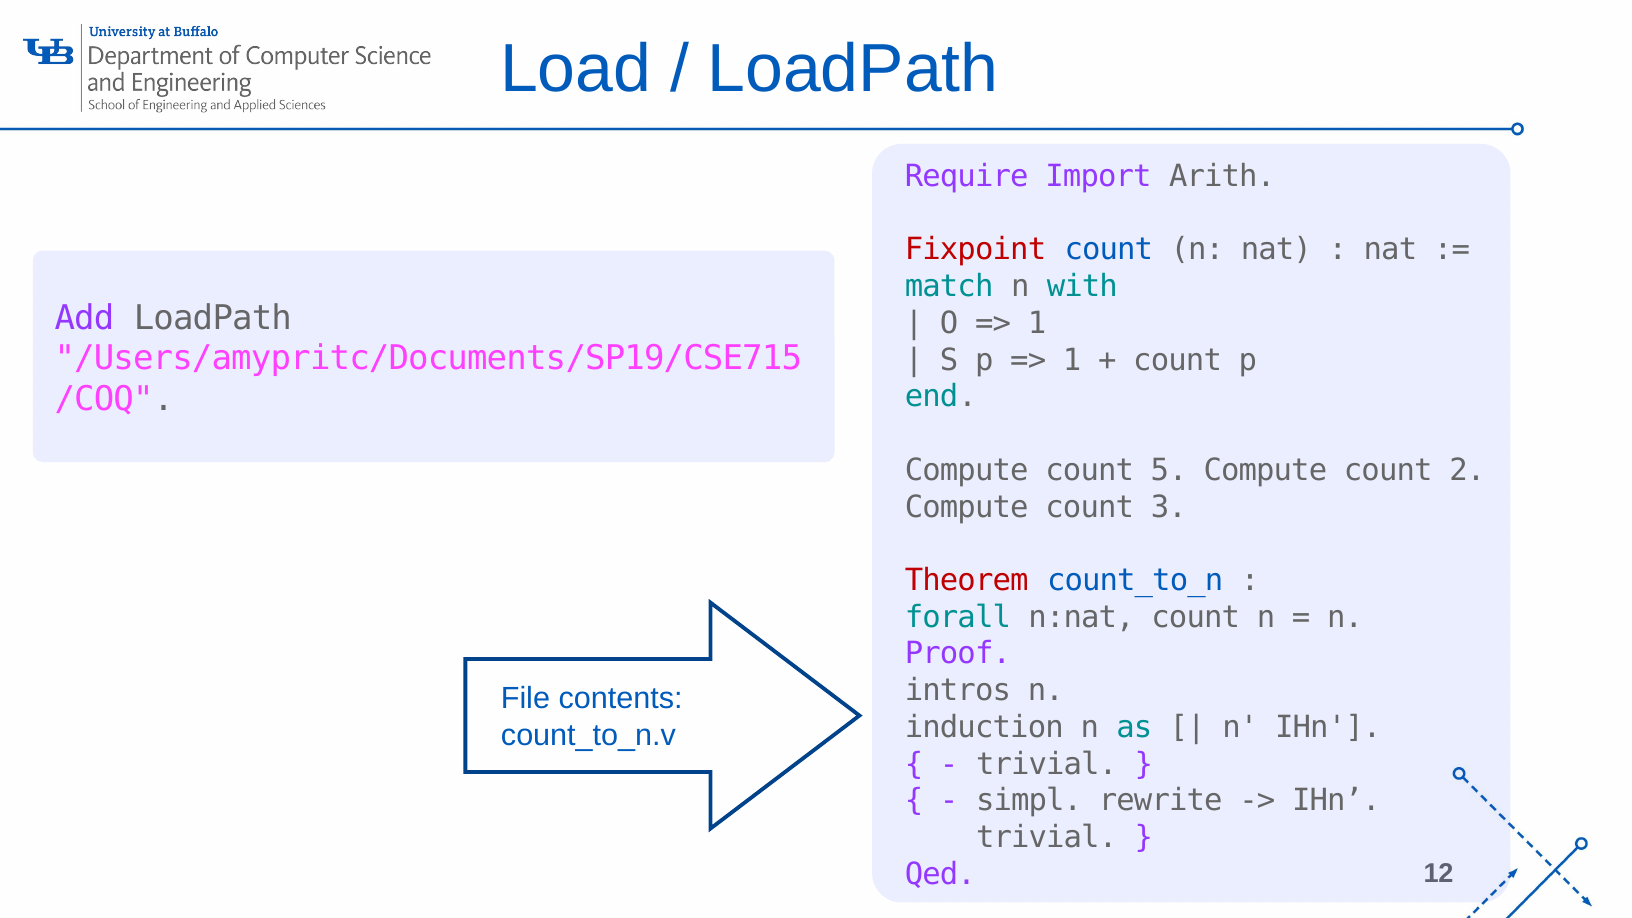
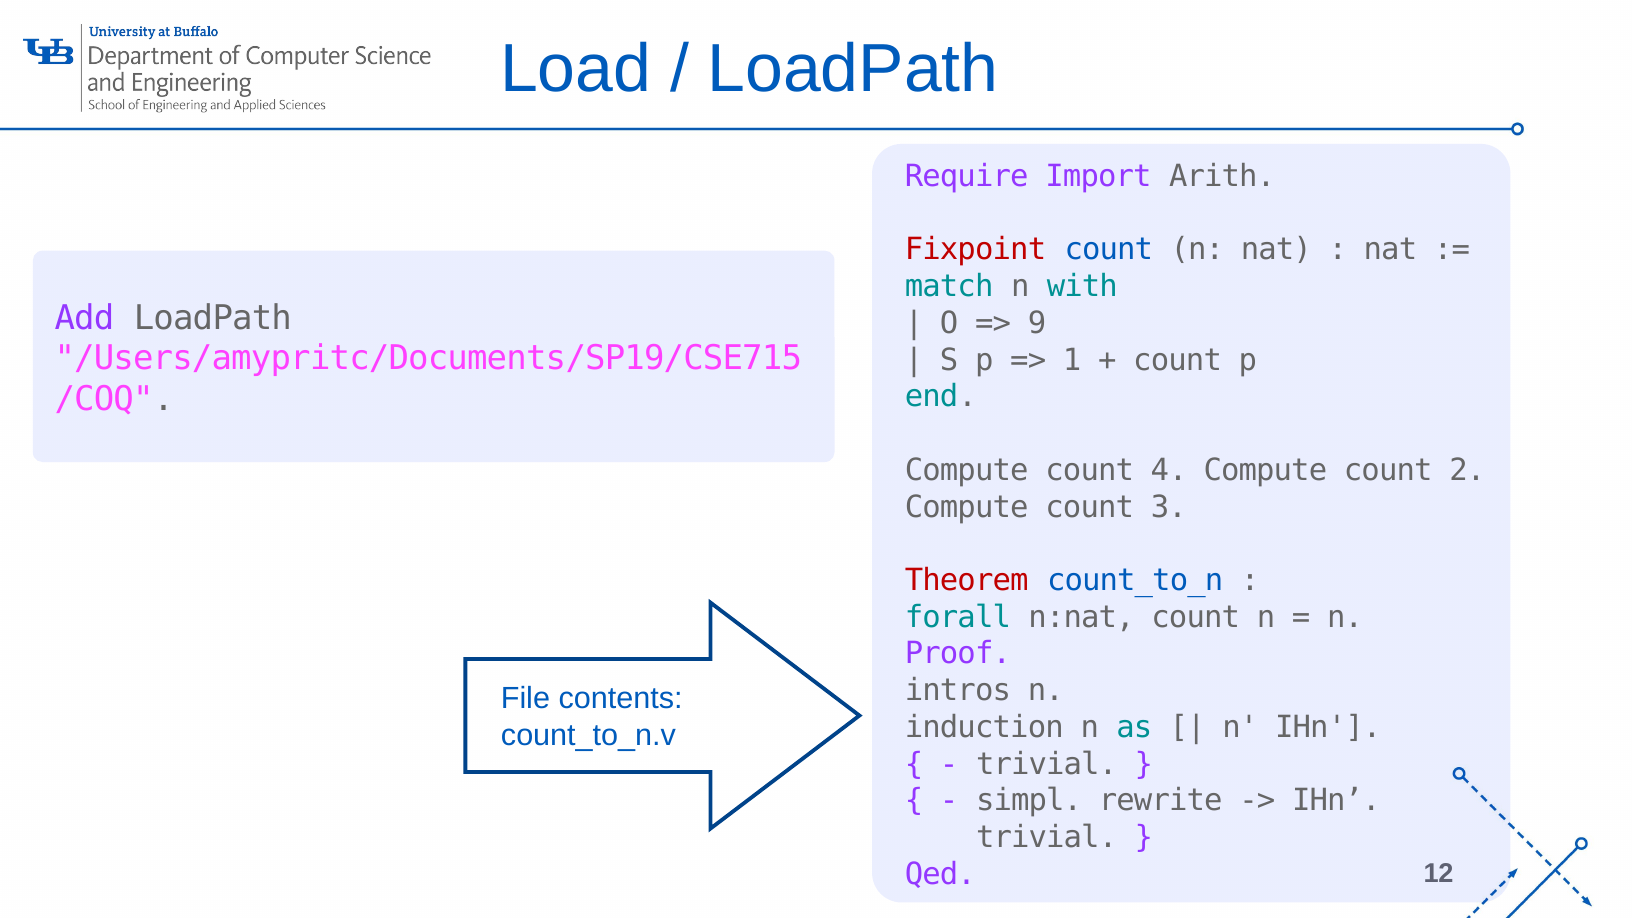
1 at (1037, 323): 1 -> 9
5: 5 -> 4
